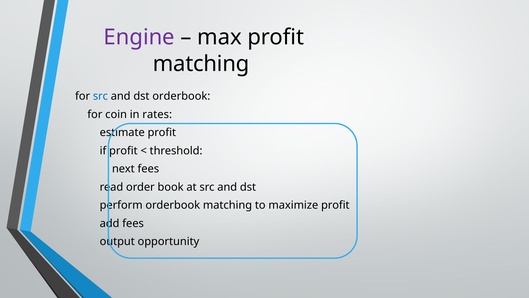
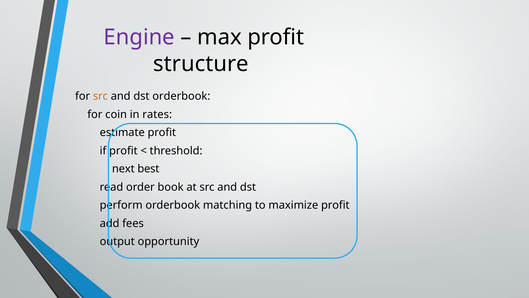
matching at (201, 64): matching -> structure
src at (100, 96) colour: blue -> orange
next fees: fees -> best
